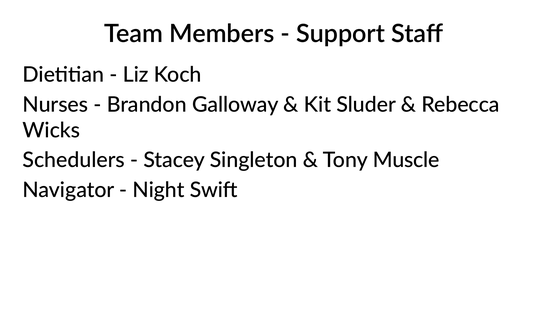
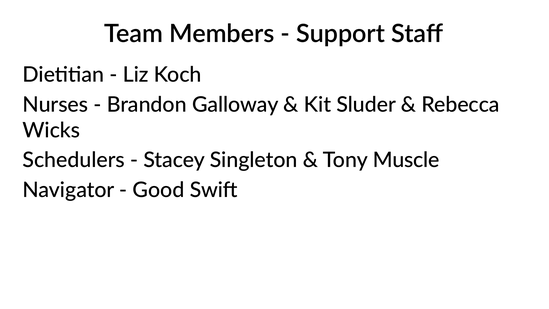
Night: Night -> Good
